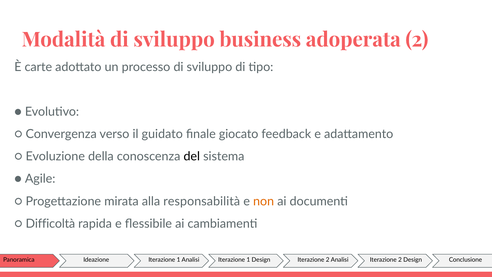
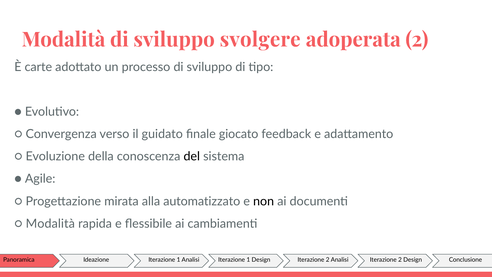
business: business -> svolgere
responsabilità: responsabilità -> automatizzato
non colour: orange -> black
Difficoltà at (50, 223): Difficoltà -> Modalità
